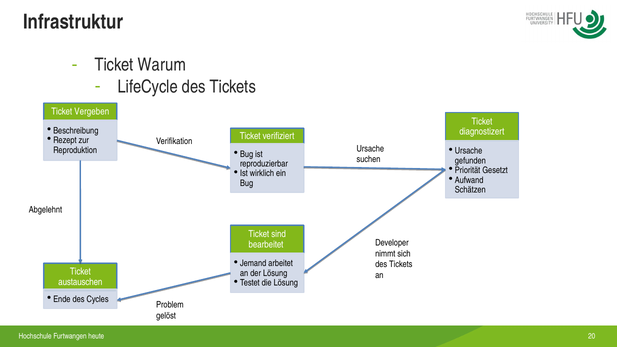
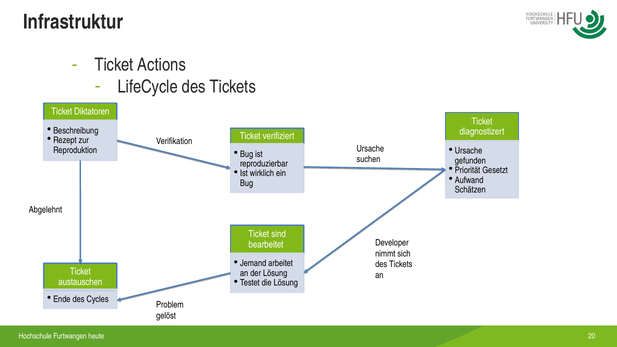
Warum: Warum -> Actions
Vergeben: Vergeben -> Diktatoren
